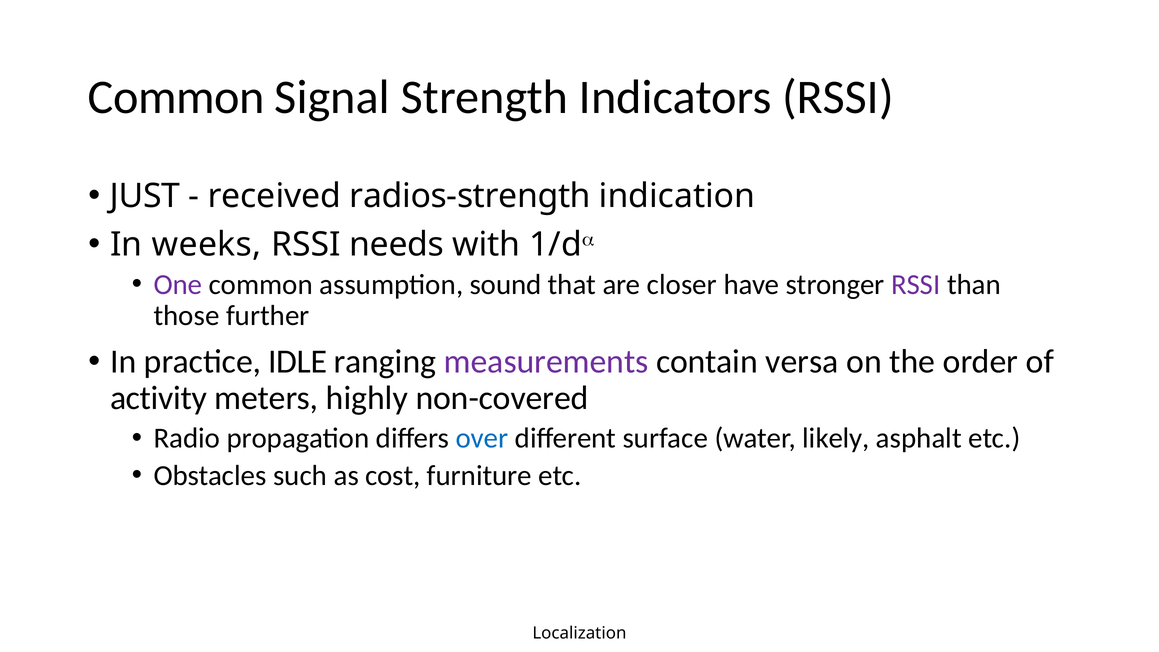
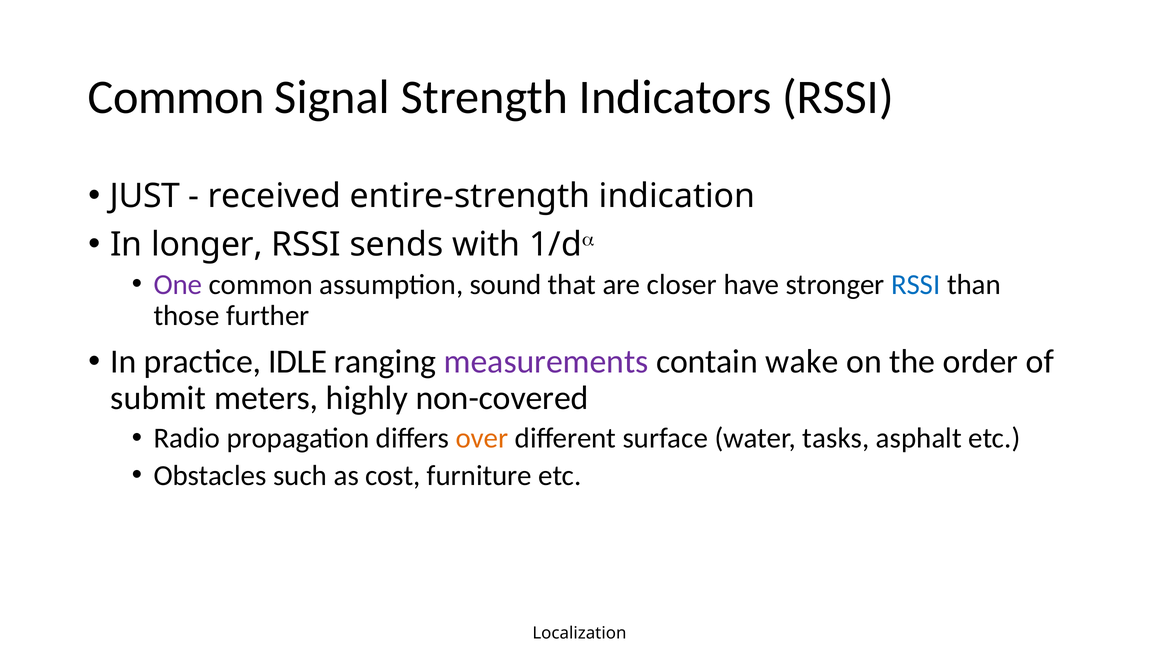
radios-strength: radios-strength -> entire-strength
weeks: weeks -> longer
needs: needs -> sends
RSSI at (916, 285) colour: purple -> blue
versa: versa -> wake
activity: activity -> submit
over colour: blue -> orange
likely: likely -> tasks
